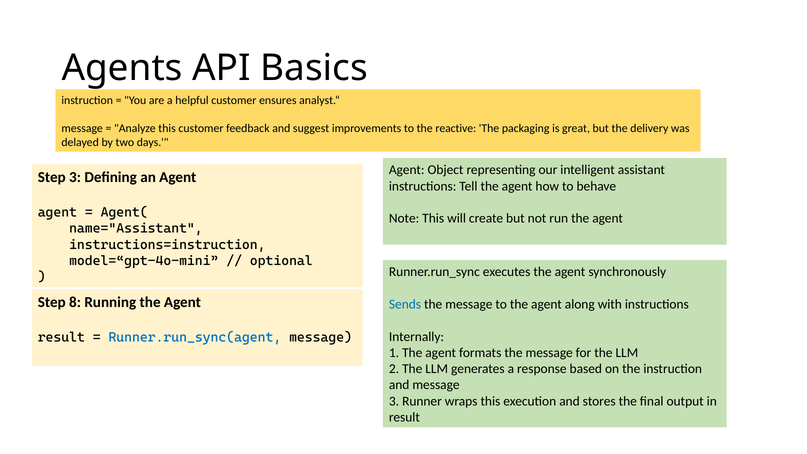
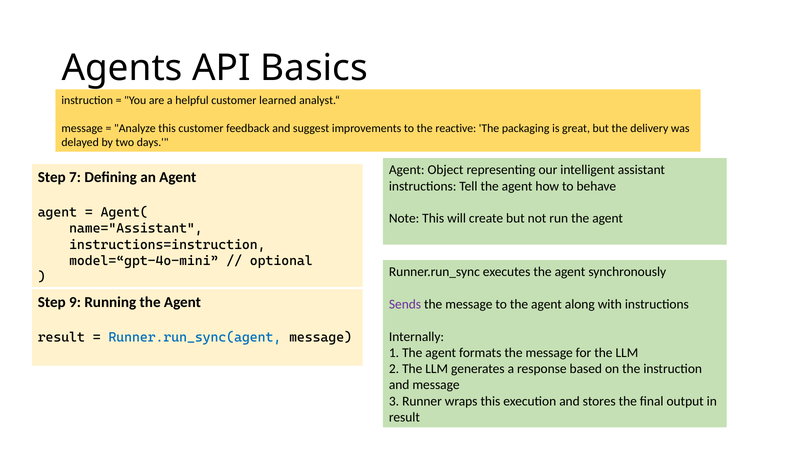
ensures: ensures -> learned
Step 3: 3 -> 7
8: 8 -> 9
Sends colour: blue -> purple
